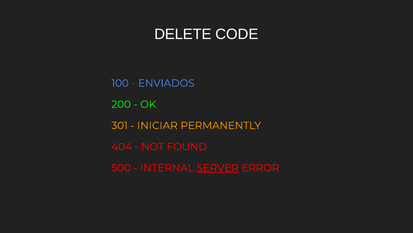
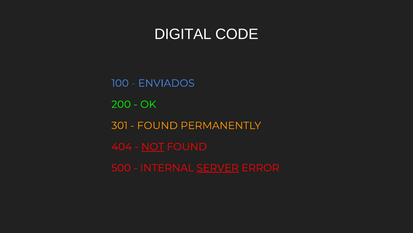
DELETE: DELETE -> DIGITAL
INICIAR at (157, 125): INICIAR -> FOUND
NOT underline: none -> present
